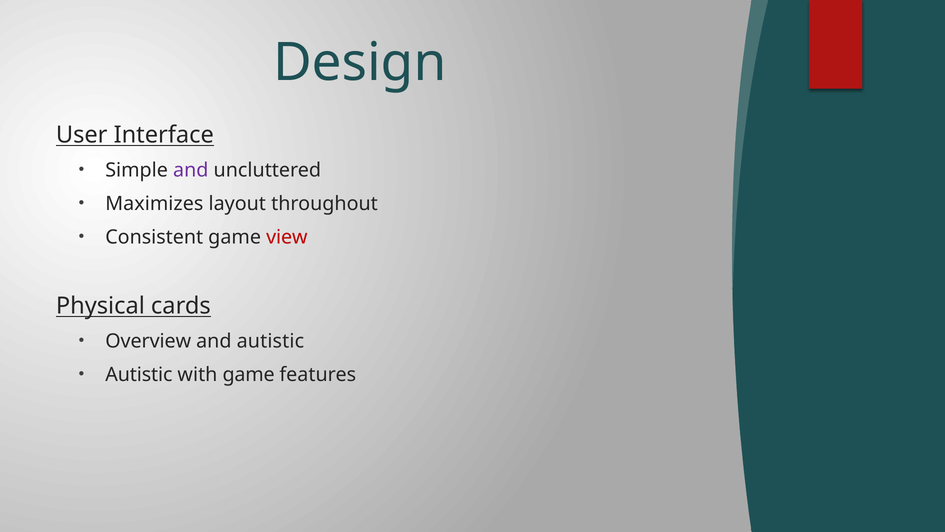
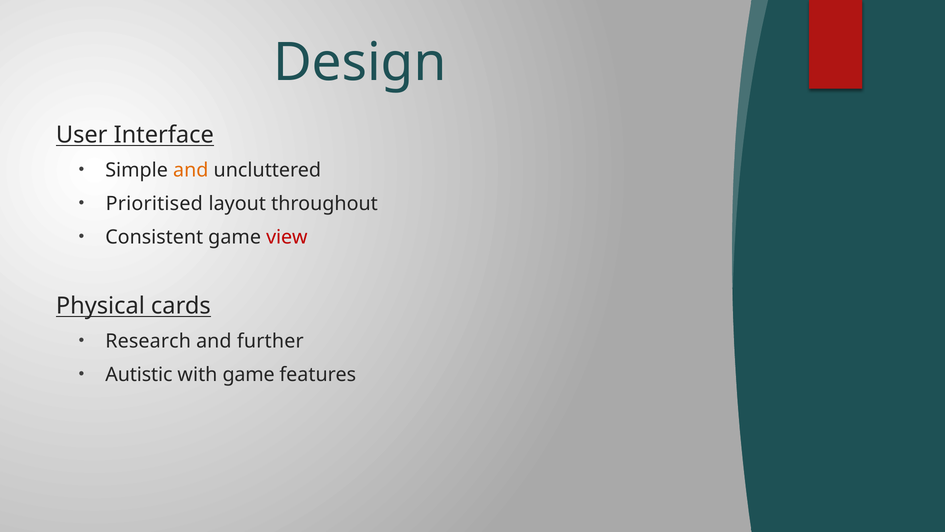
and at (191, 170) colour: purple -> orange
Maximizes: Maximizes -> Prioritised
Overview: Overview -> Research
and autistic: autistic -> further
